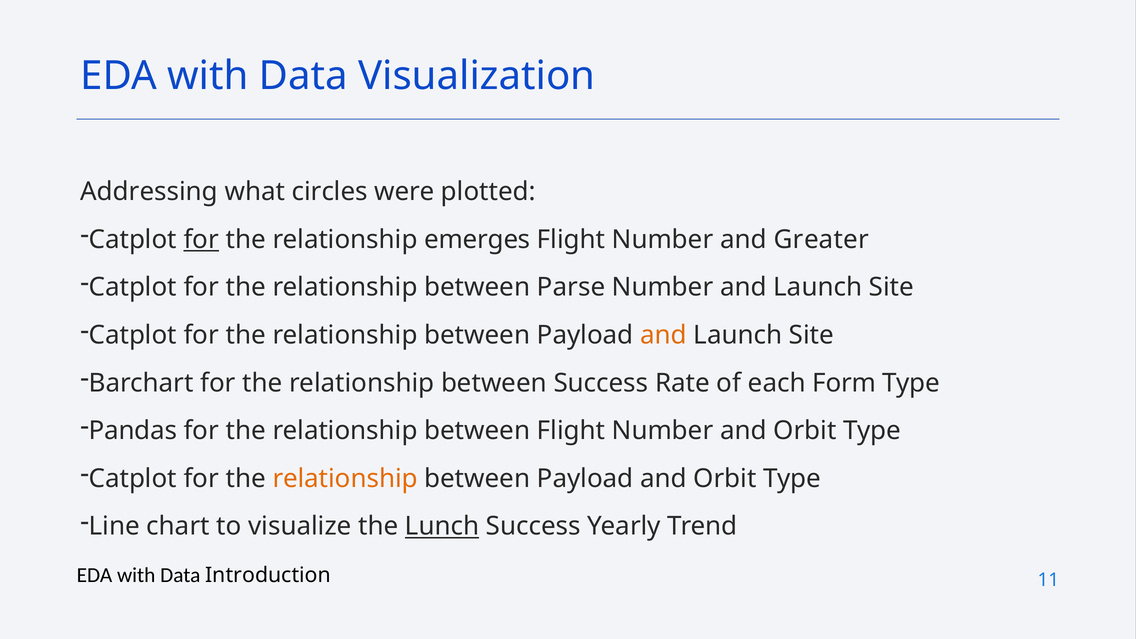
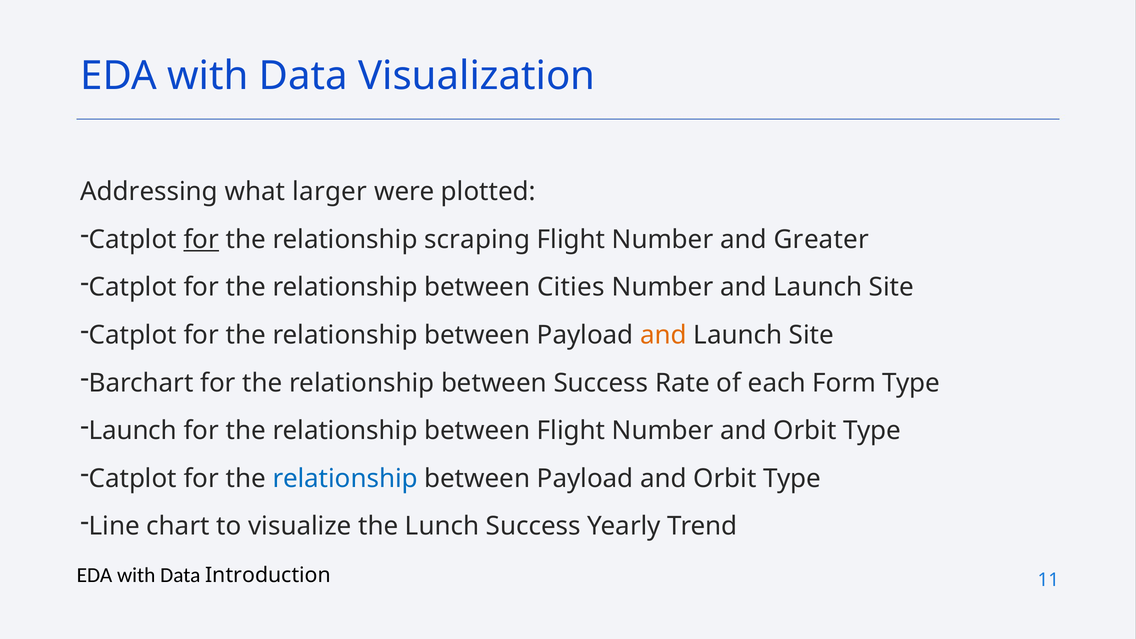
circles: circles -> larger
emerges: emerges -> scraping
Parse: Parse -> Cities
Pandas at (133, 431): Pandas -> Launch
relationship at (345, 479) colour: orange -> blue
Lunch underline: present -> none
